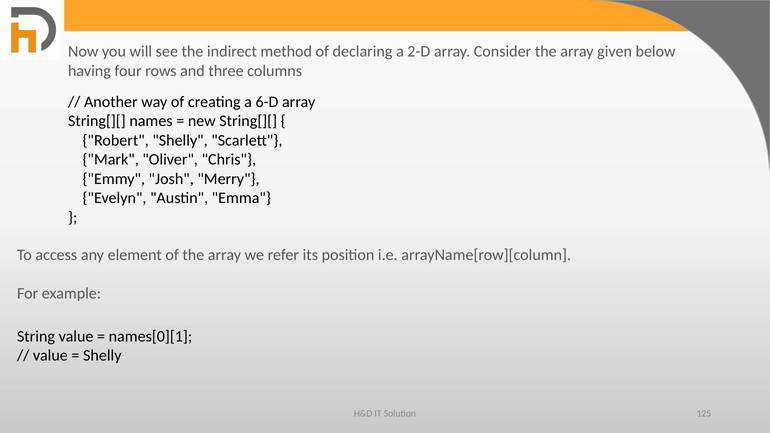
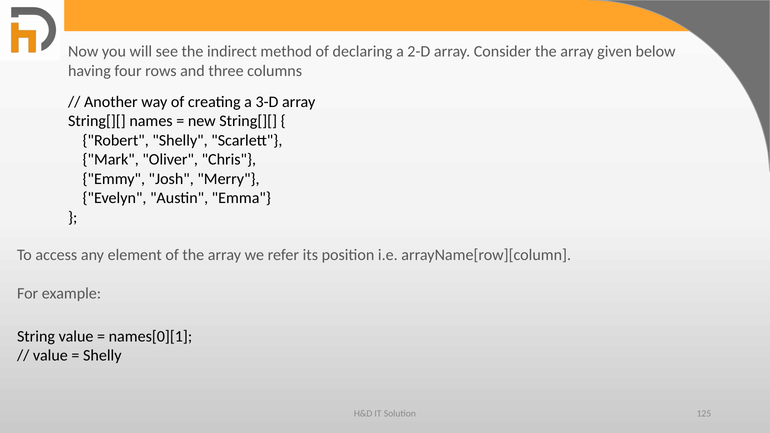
6-D: 6-D -> 3-D
